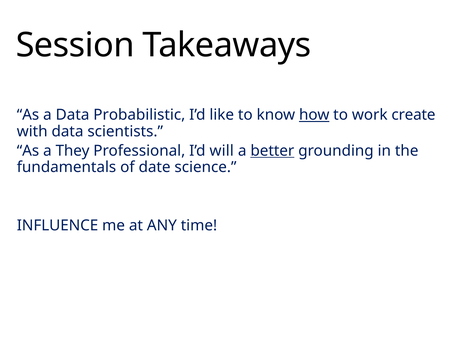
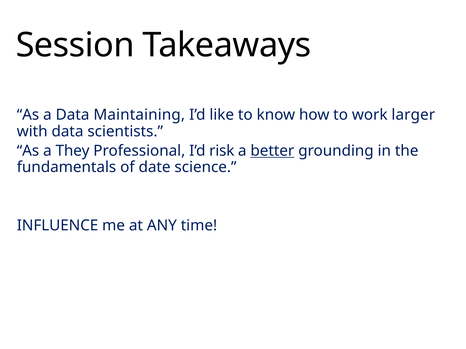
Probabilistic: Probabilistic -> Maintaining
how underline: present -> none
create: create -> larger
will: will -> risk
